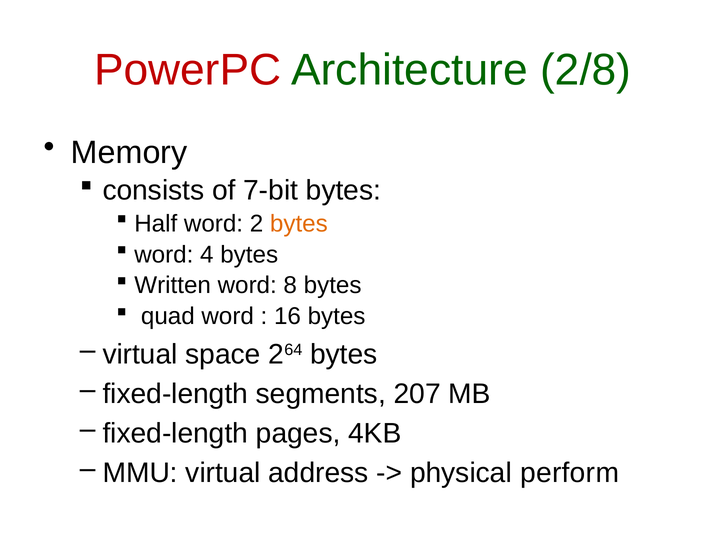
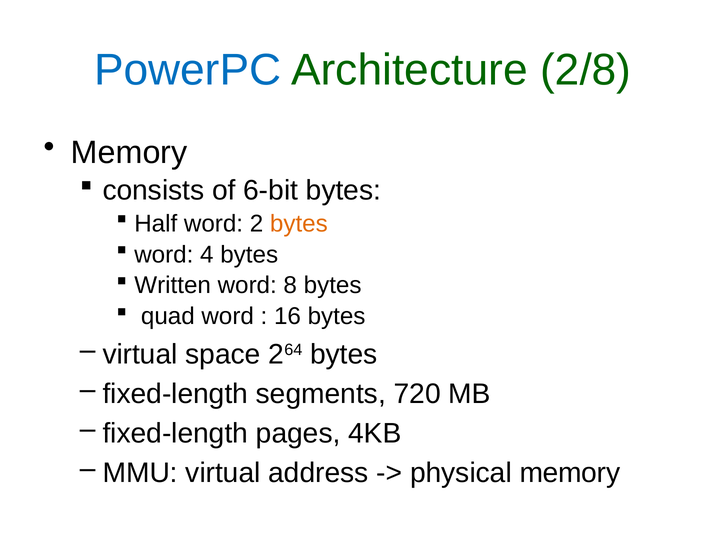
PowerPC colour: red -> blue
7-bit: 7-bit -> 6-bit
207: 207 -> 720
physical perform: perform -> memory
